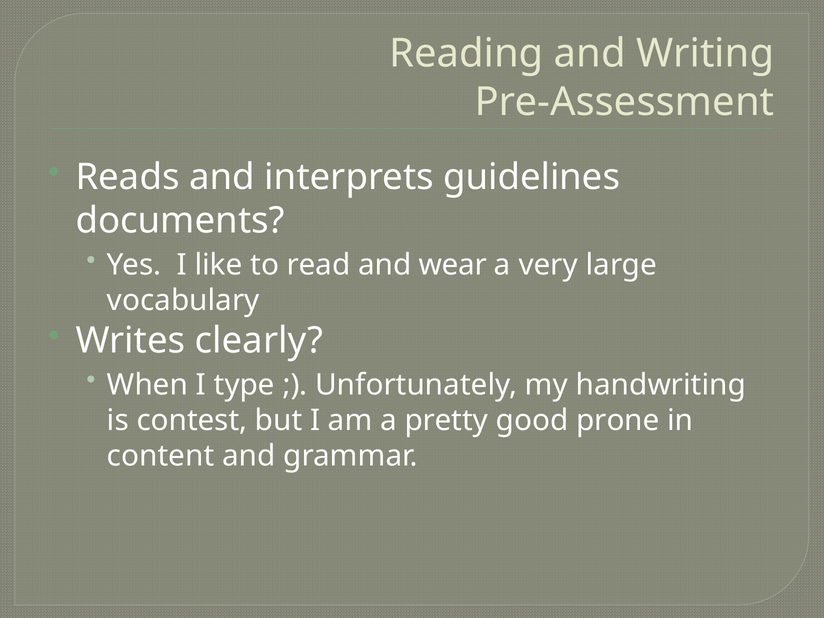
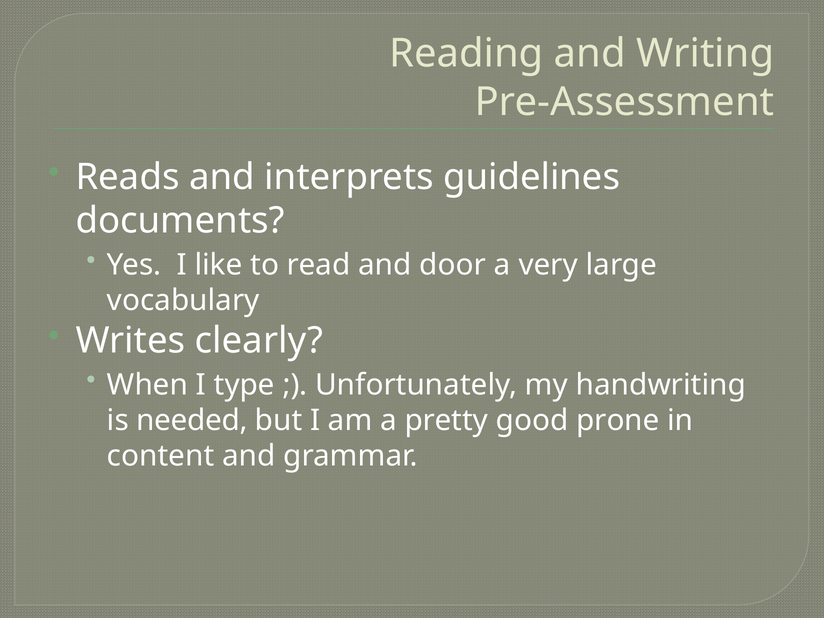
wear: wear -> door
contest: contest -> needed
